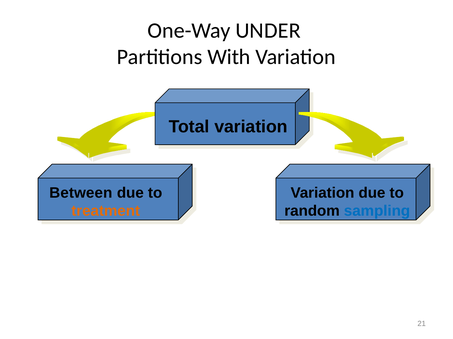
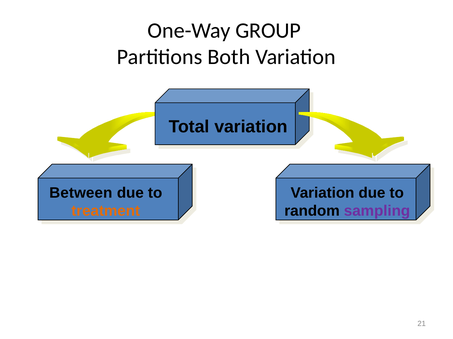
UNDER: UNDER -> GROUP
With: With -> Both
sampling colour: blue -> purple
